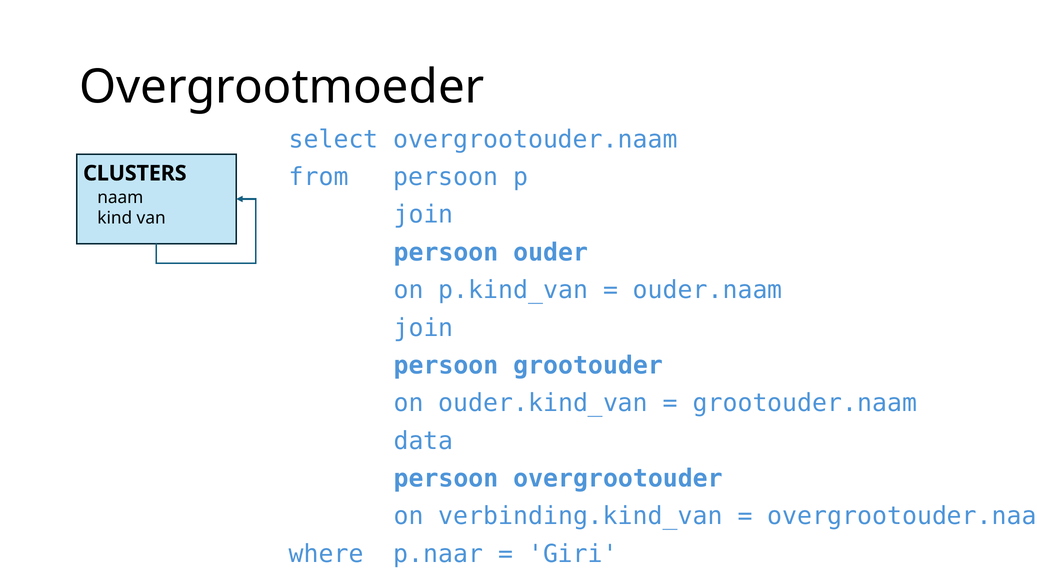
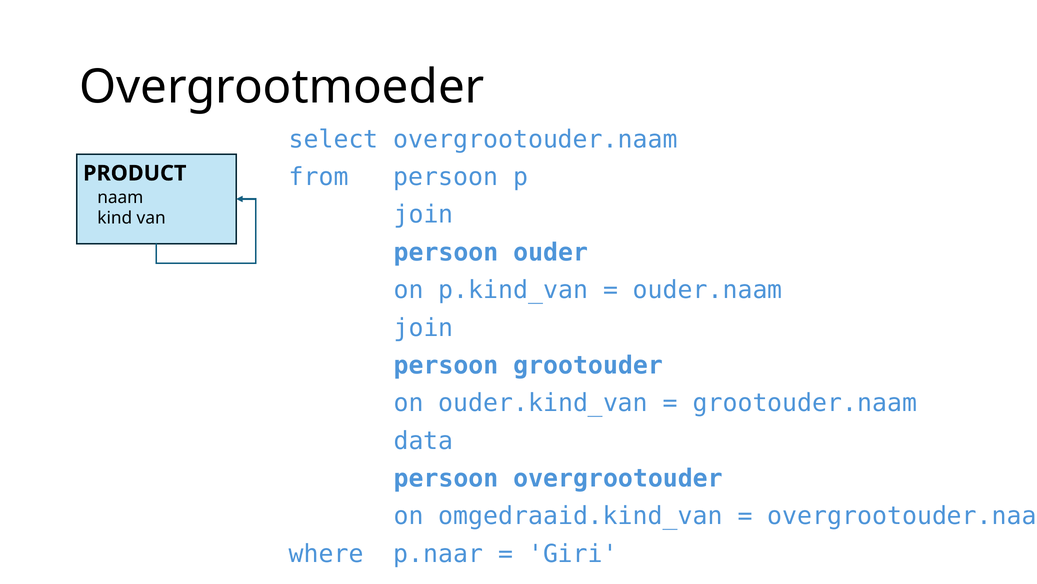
CLUSTERS: CLUSTERS -> PRODUCT
verbinding.kind_van: verbinding.kind_van -> omgedraaid.kind_van
